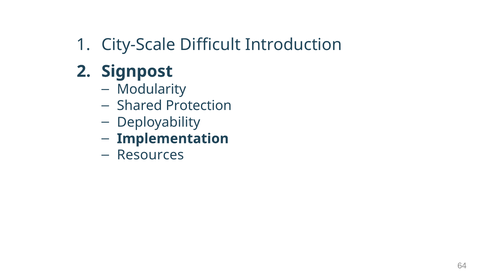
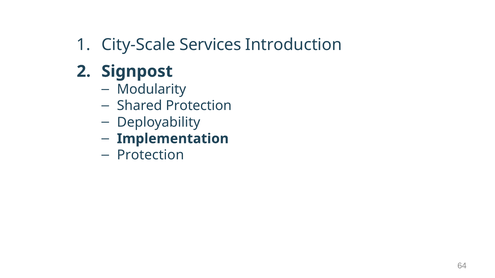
Difficult: Difficult -> Services
Resources at (150, 155): Resources -> Protection
